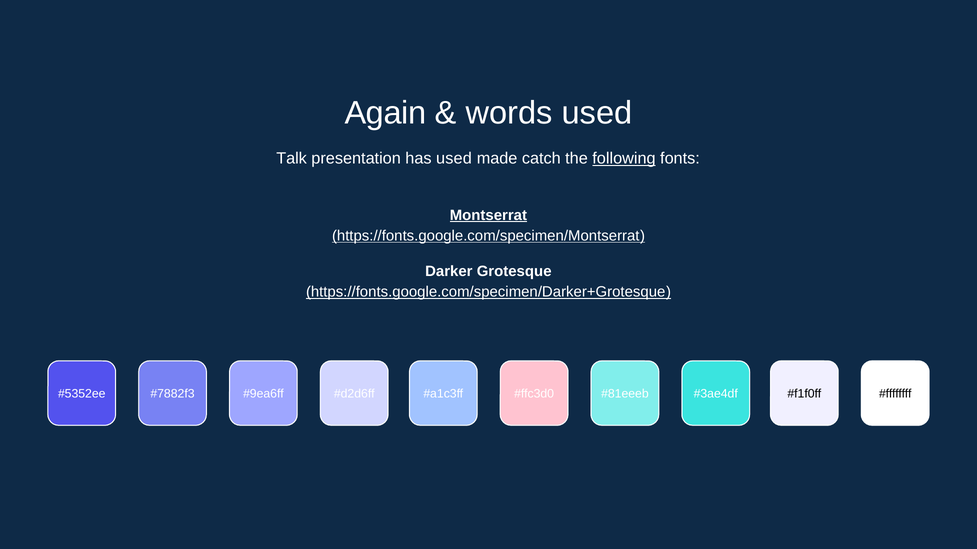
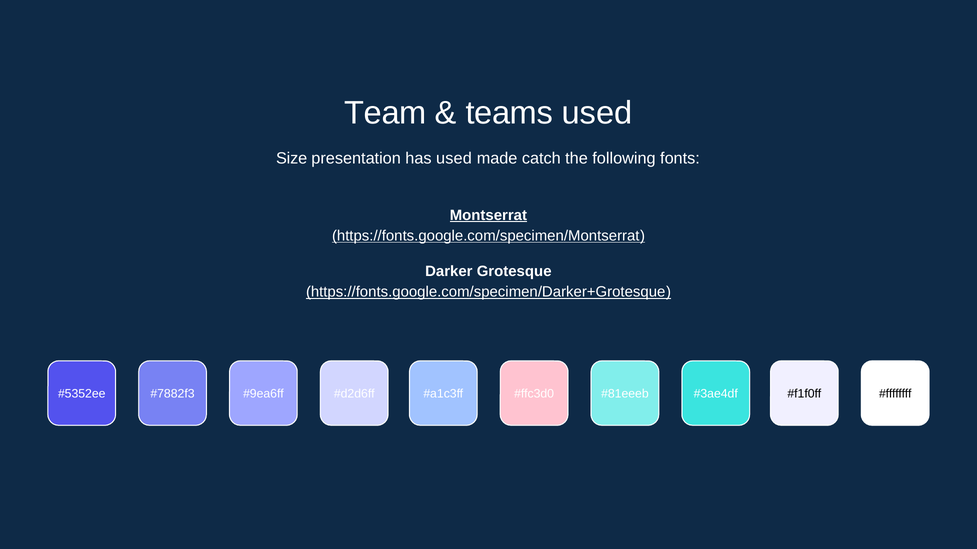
Again: Again -> Team
words: words -> teams
Talk: Talk -> Size
following underline: present -> none
